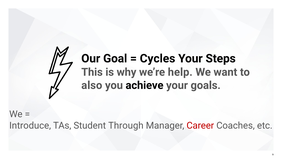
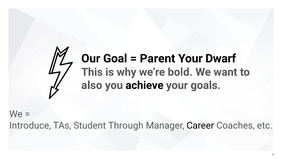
Cycles: Cycles -> Parent
Steps: Steps -> Dwarf
help: help -> bold
Career colour: red -> black
